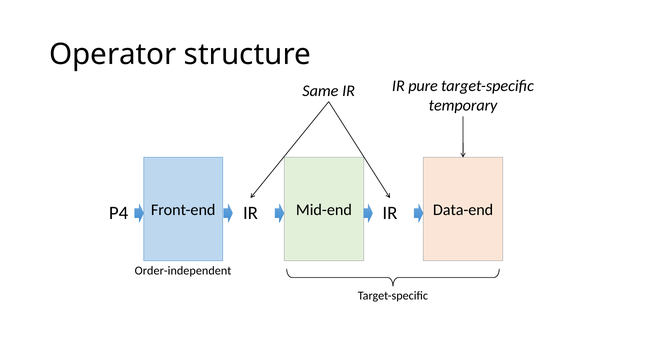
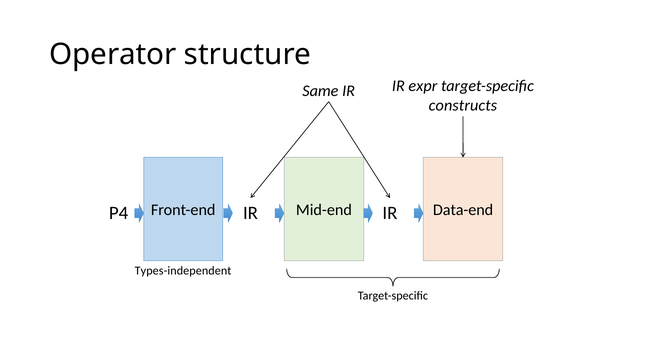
pure: pure -> expr
temporary: temporary -> constructs
Order-independent: Order-independent -> Types-independent
